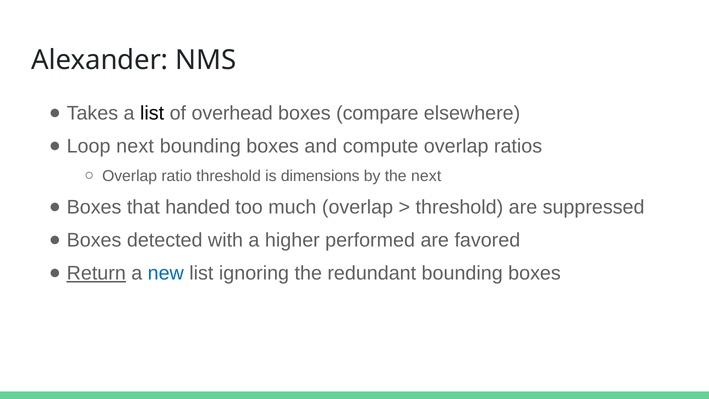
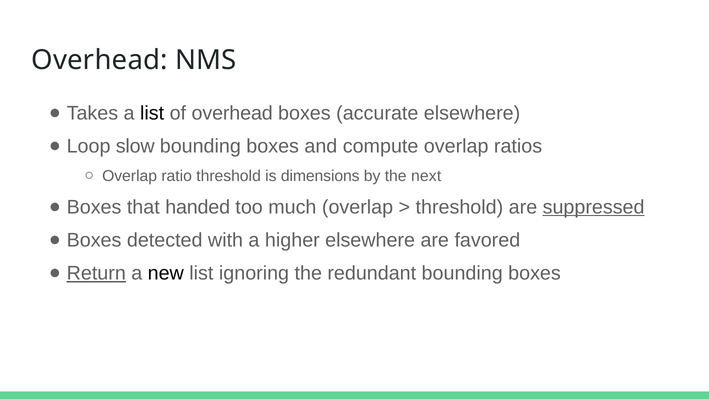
Alexander at (100, 60): Alexander -> Overhead
compare: compare -> accurate
Loop next: next -> slow
suppressed underline: none -> present
higher performed: performed -> elsewhere
new colour: blue -> black
